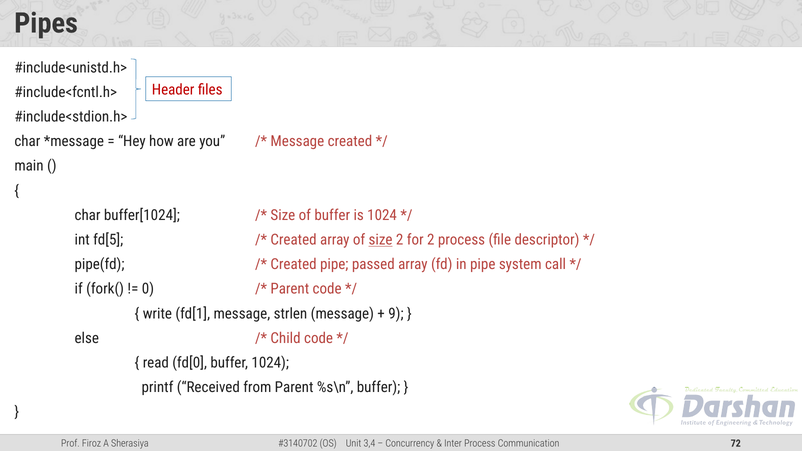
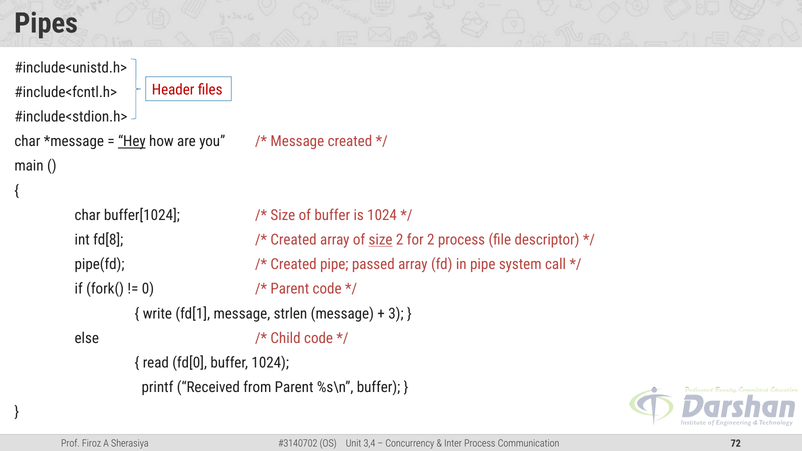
Hey underline: none -> present
fd[5: fd[5 -> fd[8
9: 9 -> 3
